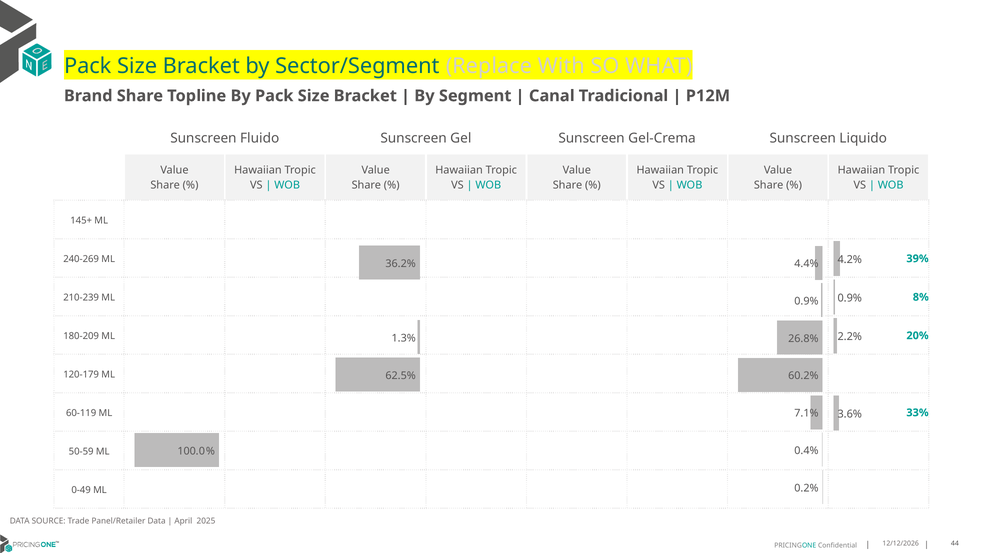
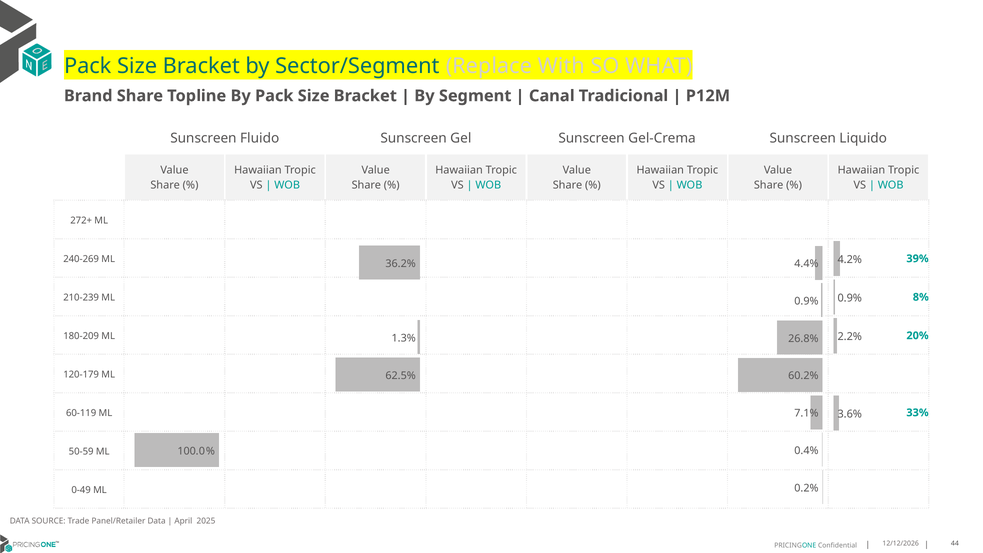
145+: 145+ -> 272+
